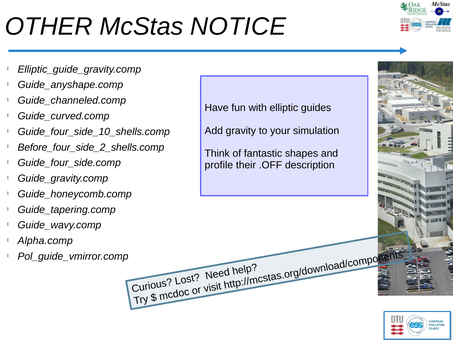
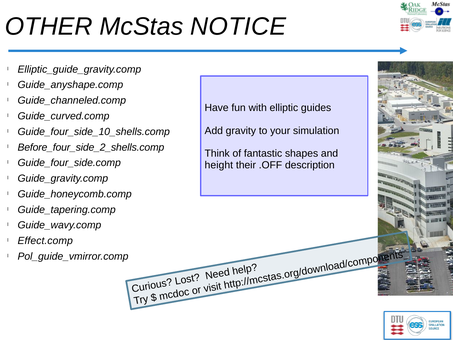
profile: profile -> height
Alpha.comp: Alpha.comp -> Effect.comp
